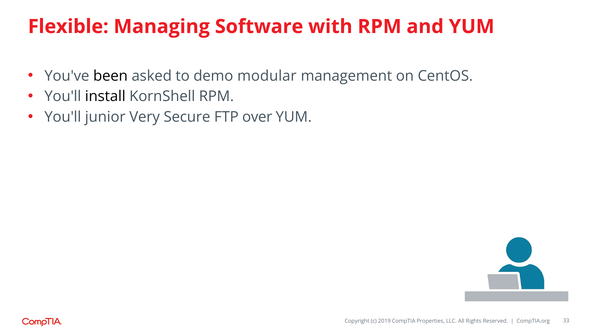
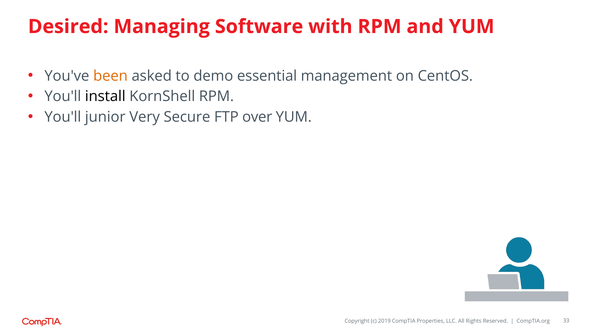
Flexible: Flexible -> Desired
been colour: black -> orange
modular: modular -> essential
